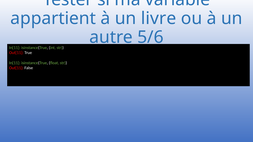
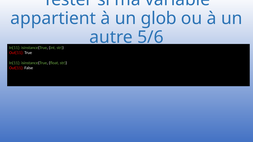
livre: livre -> glob
